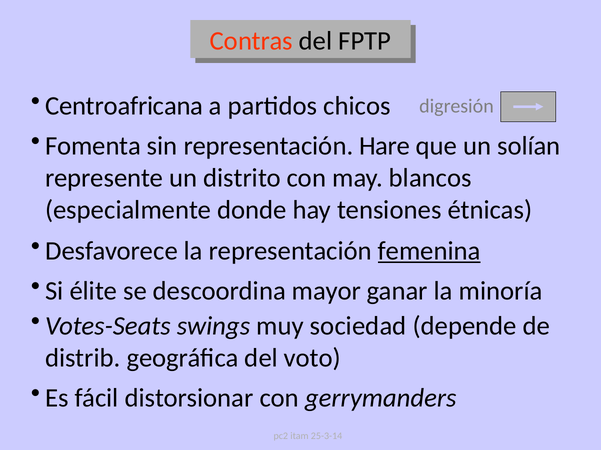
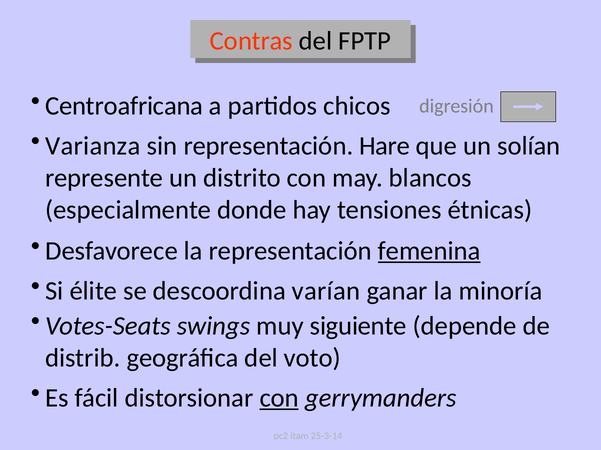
Fomenta: Fomenta -> Varianza
mayor: mayor -> varían
sociedad: sociedad -> siguiente
con at (279, 398) underline: none -> present
